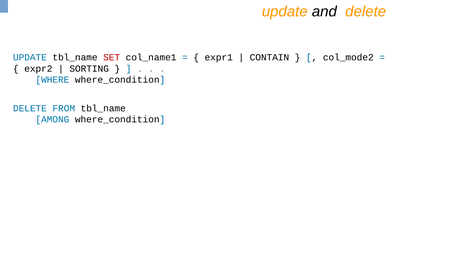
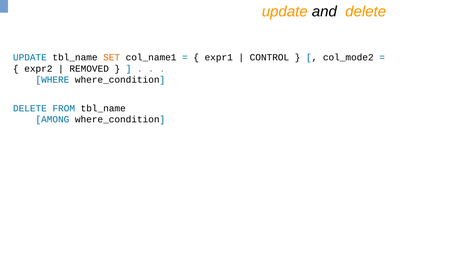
SET colour: red -> orange
CONTAIN: CONTAIN -> CONTROL
SORTING: SORTING -> REMOVED
